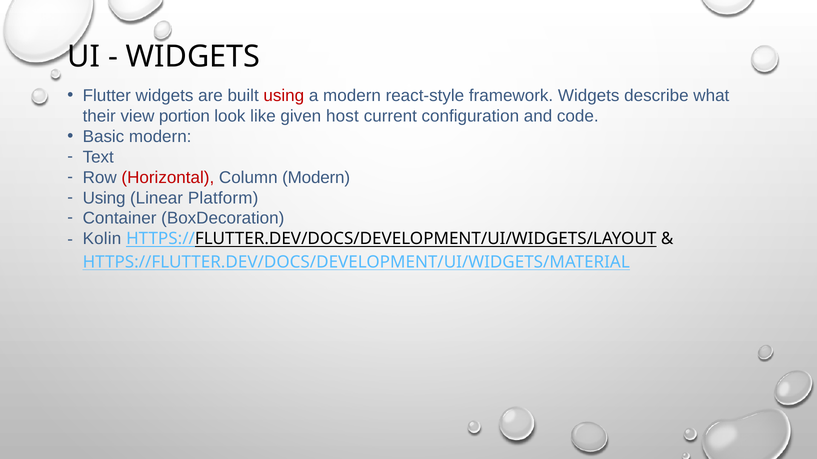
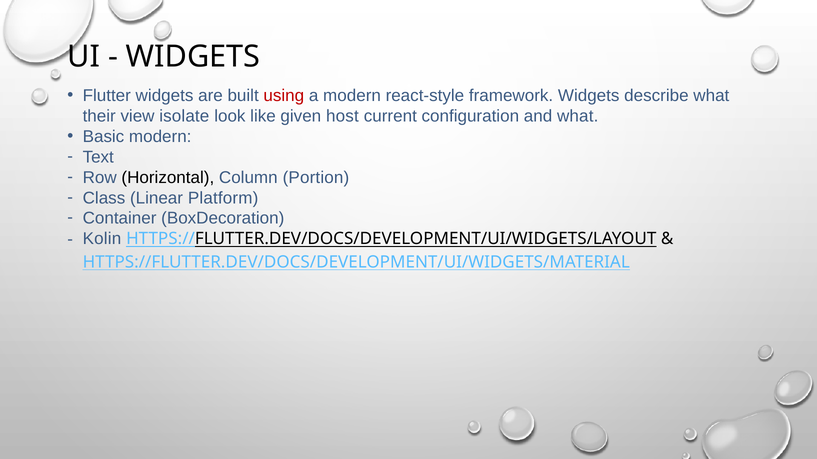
portion: portion -> isolate
and code: code -> what
Horizontal colour: red -> black
Column Modern: Modern -> Portion
Using at (104, 198): Using -> Class
